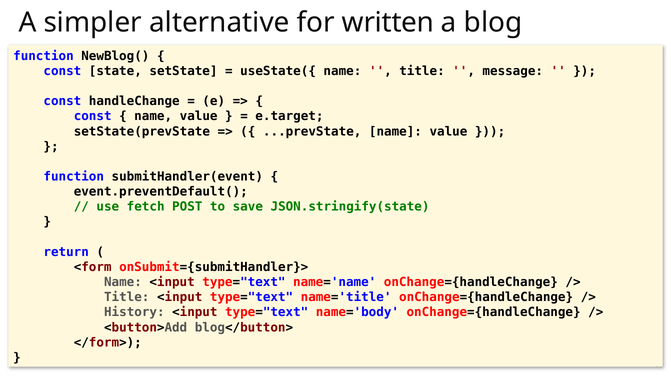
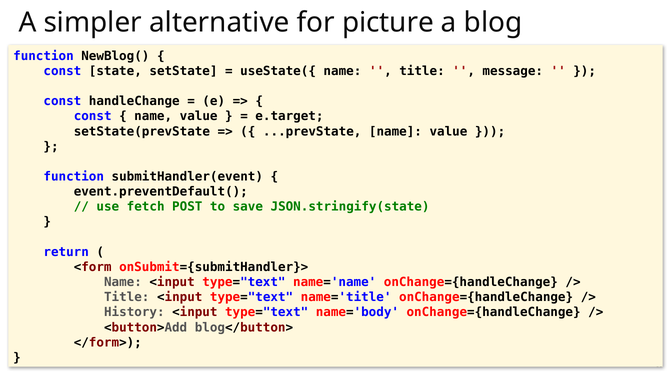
written: written -> picture
